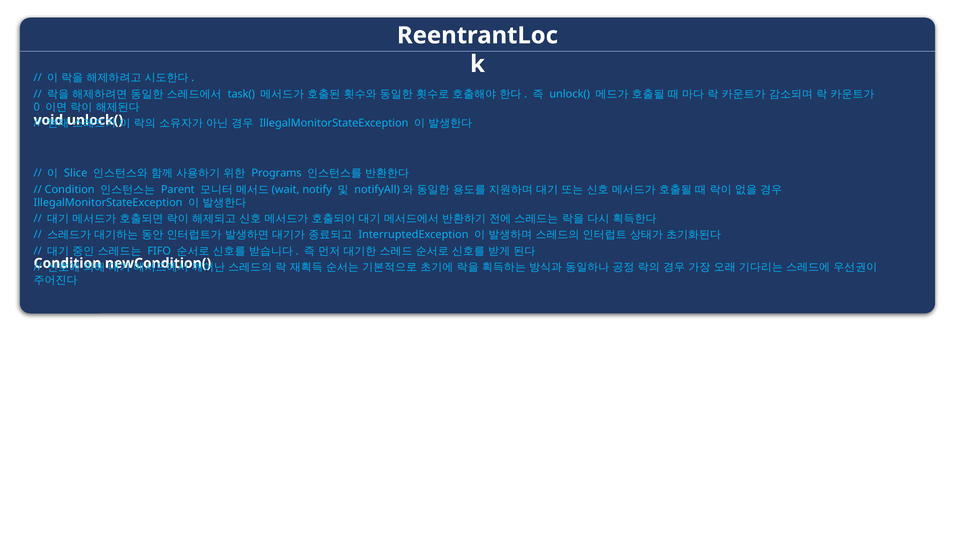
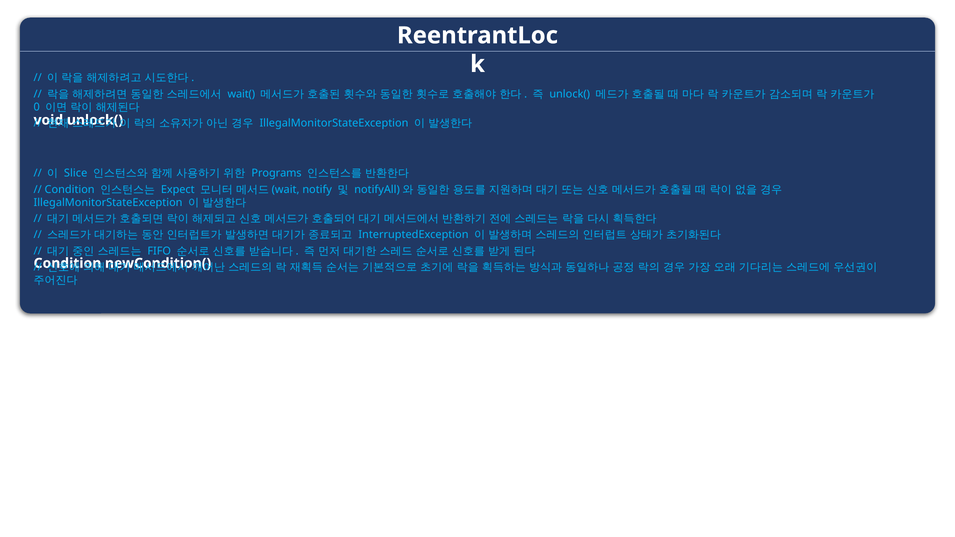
task(: task( -> wait(
Parent: Parent -> Expect
